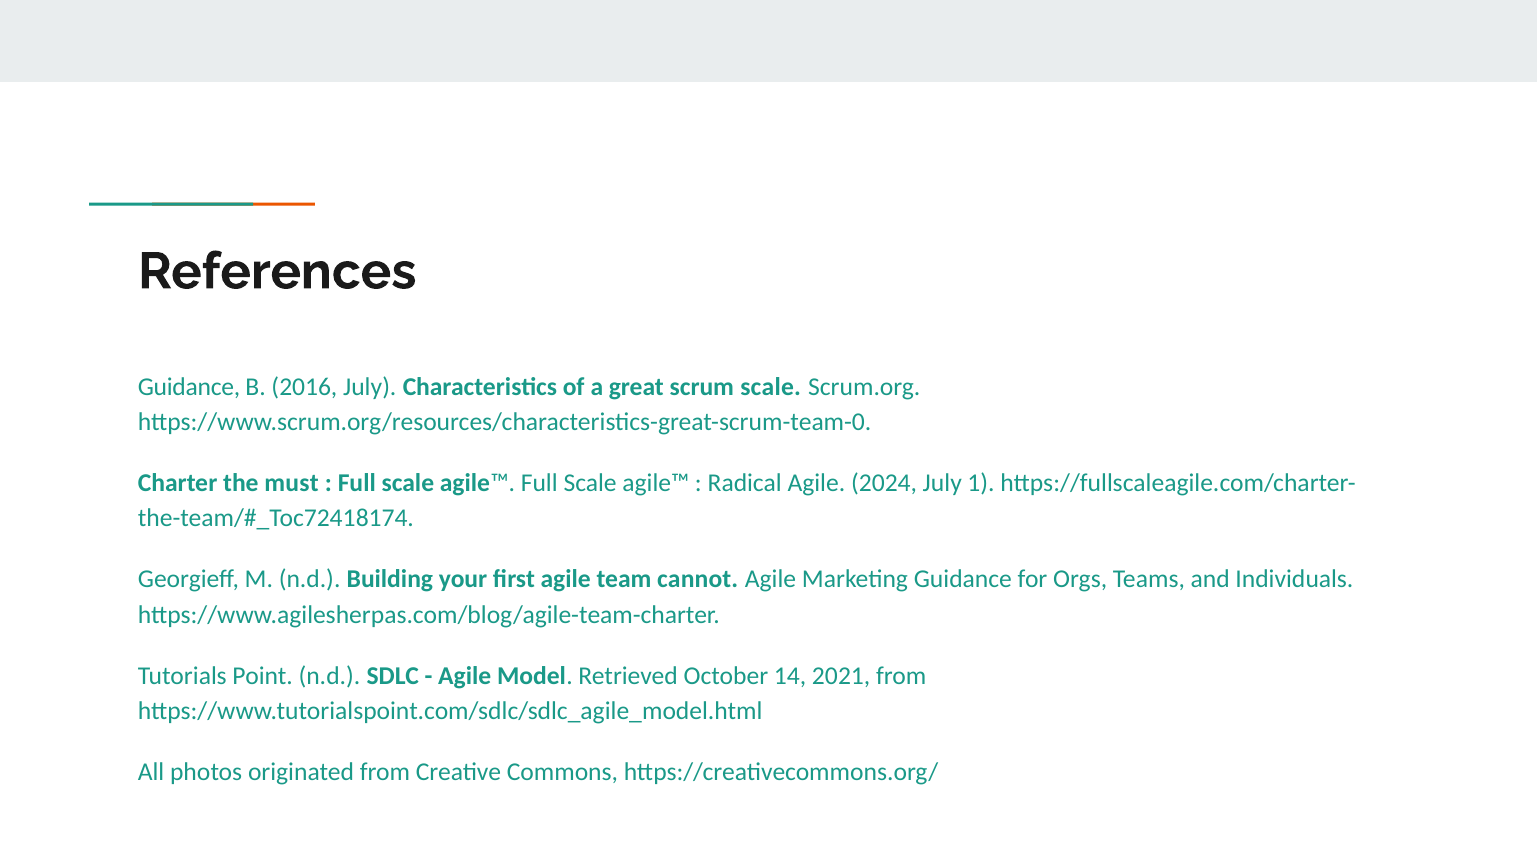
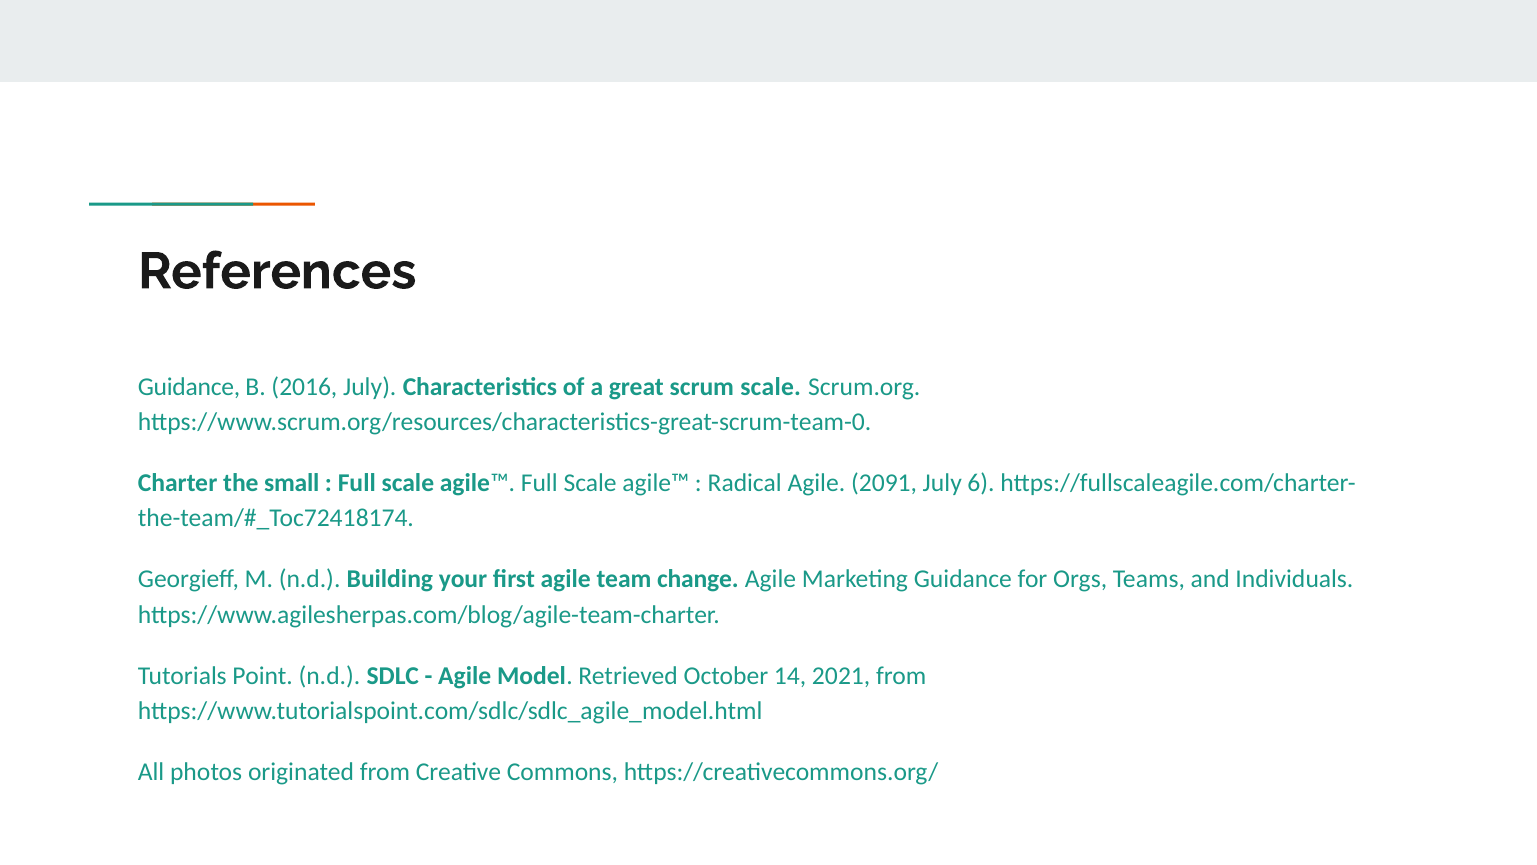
must: must -> small
2024: 2024 -> 2091
1: 1 -> 6
cannot: cannot -> change
